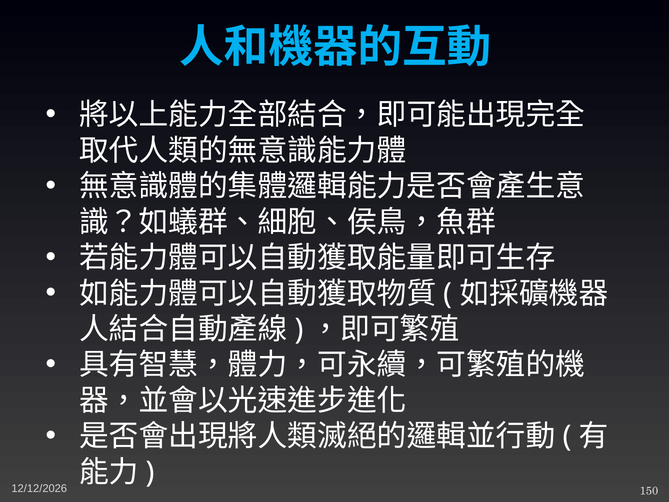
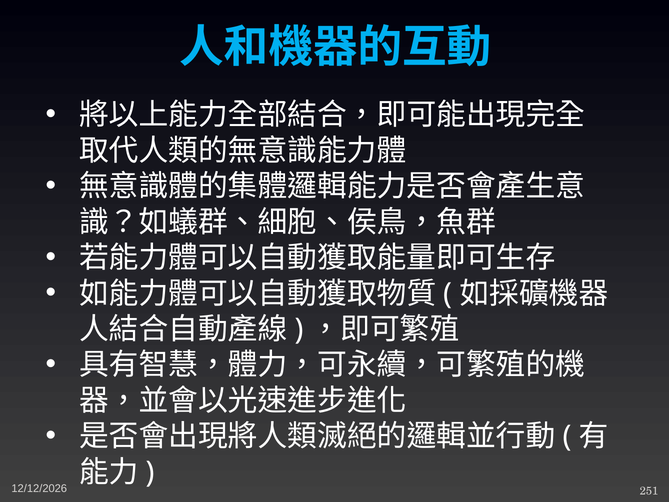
150: 150 -> 251
